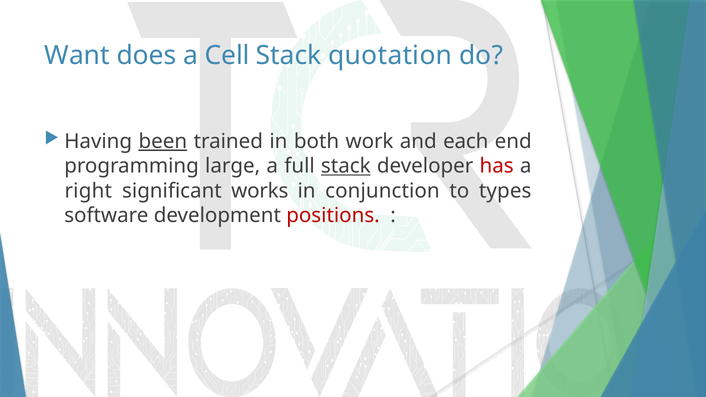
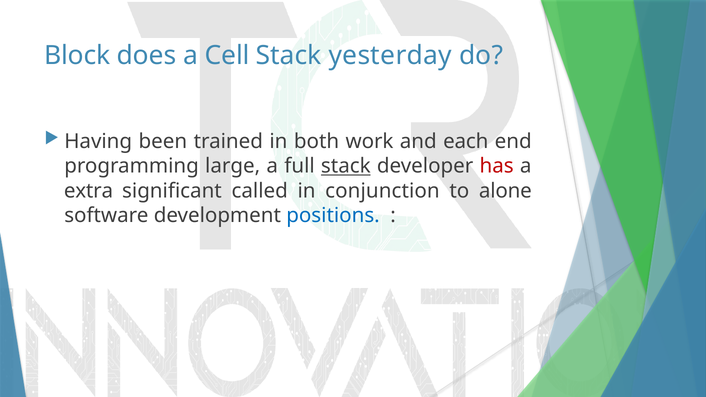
Want: Want -> Block
quotation: quotation -> yesterday
been underline: present -> none
right: right -> extra
works: works -> called
types: types -> alone
positions colour: red -> blue
